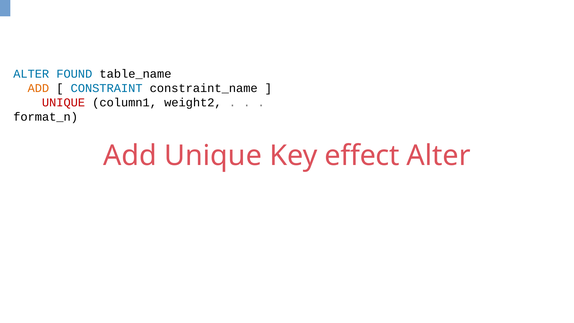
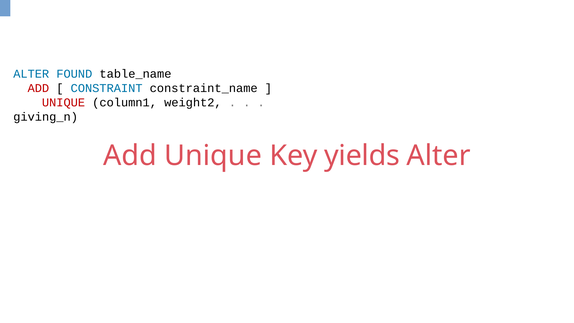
ADD at (38, 88) colour: orange -> red
format_n: format_n -> giving_n
effect: effect -> yields
